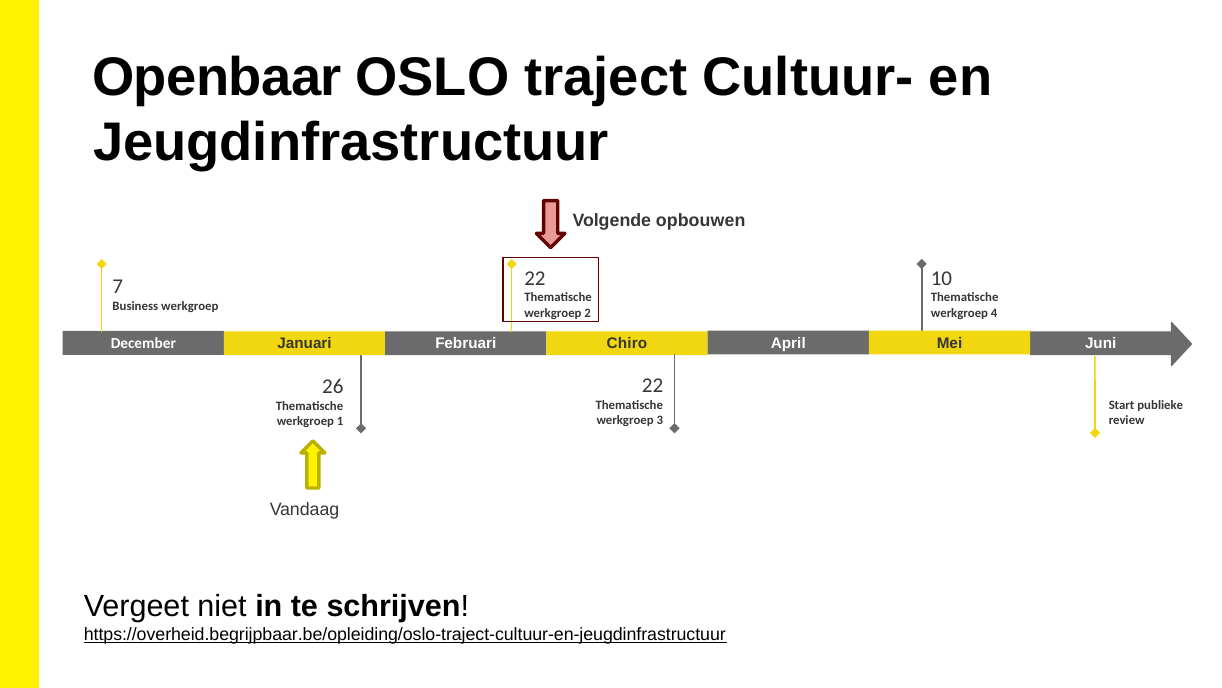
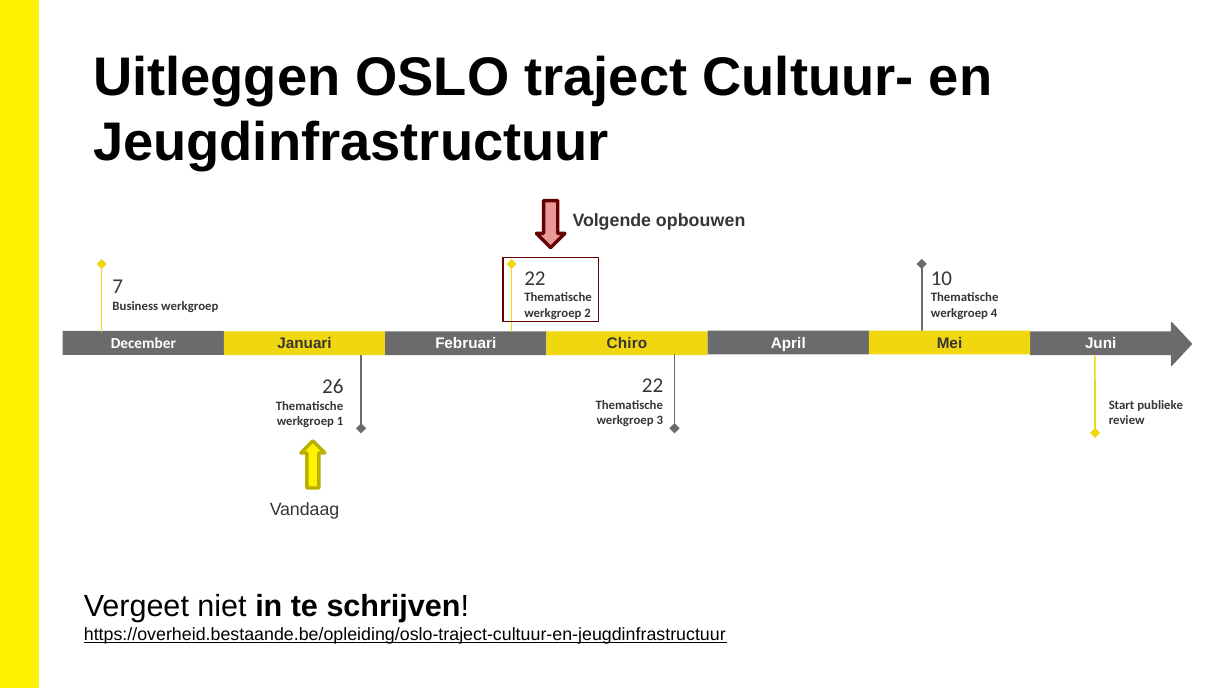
Openbaar: Openbaar -> Uitleggen
https://overheid.begrijpbaar.be/opleiding/oslo-traject-cultuur-en-jeugdinfrastructuur: https://overheid.begrijpbaar.be/opleiding/oslo-traject-cultuur-en-jeugdinfrastructuur -> https://overheid.bestaande.be/opleiding/oslo-traject-cultuur-en-jeugdinfrastructuur
